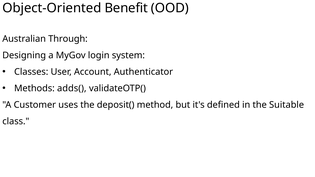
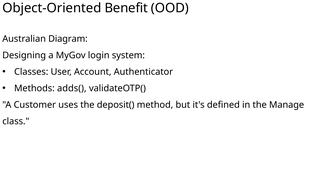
Through: Through -> Diagram
Suitable: Suitable -> Manage
